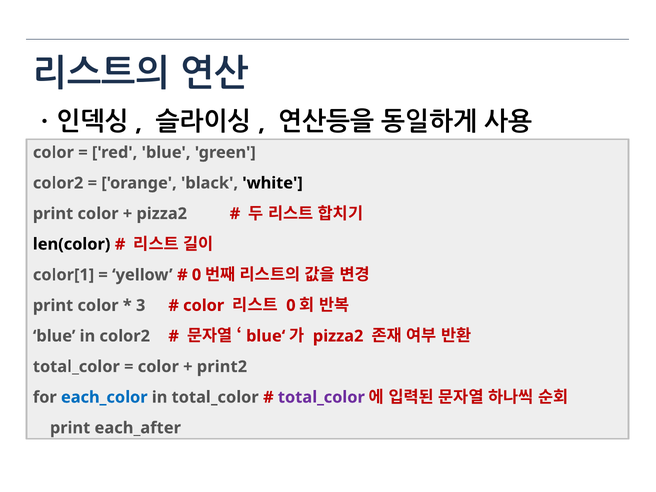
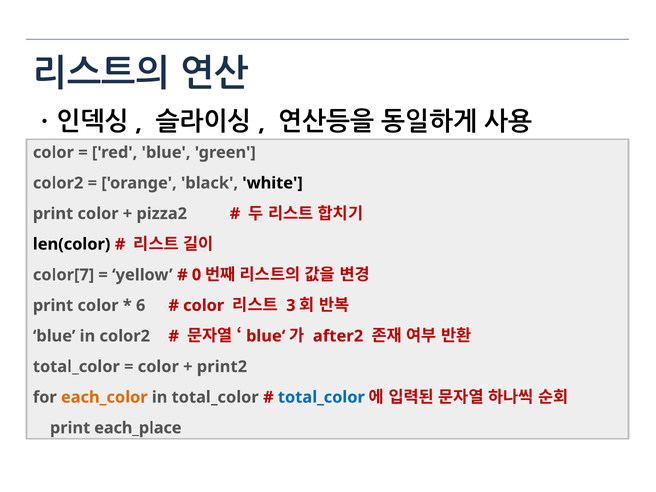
color[1: color[1 -> color[7
3: 3 -> 6
0 at (291, 305): 0 -> 3
pizza2 at (338, 336): pizza2 -> after2
each_color colour: blue -> orange
total_color at (321, 397) colour: purple -> blue
each_after: each_after -> each_place
